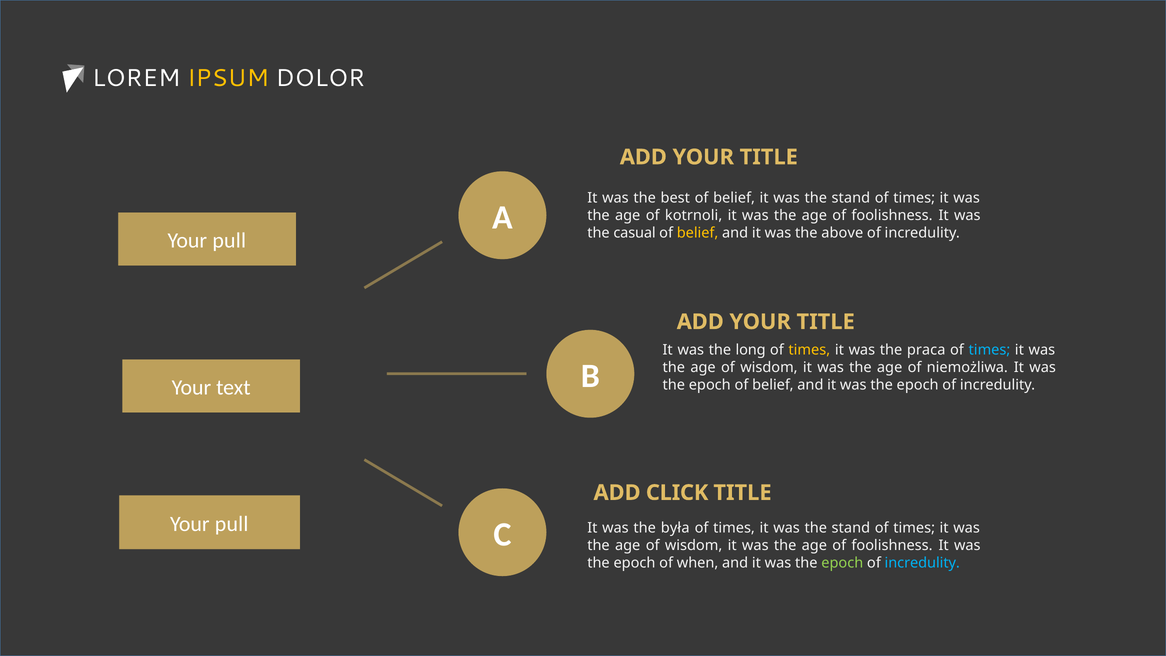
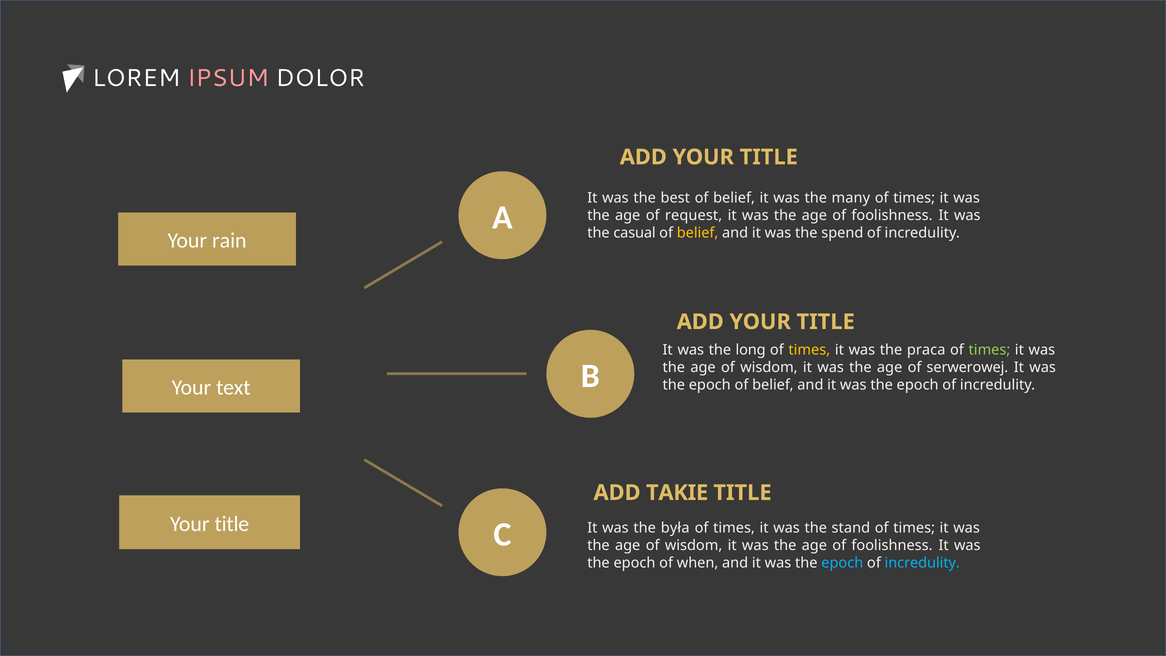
IPSUM colour: yellow -> pink
stand at (851, 198): stand -> many
kotrnoli: kotrnoli -> request
above: above -> spend
pull at (229, 241): pull -> rain
times at (989, 350) colour: light blue -> light green
niemożliwa: niemożliwa -> serwerowej
CLICK: CLICK -> TAKIE
pull at (232, 524): pull -> title
epoch at (842, 563) colour: light green -> light blue
